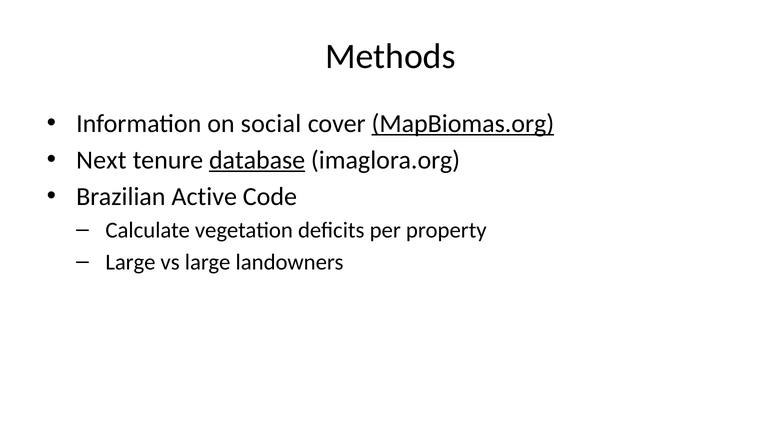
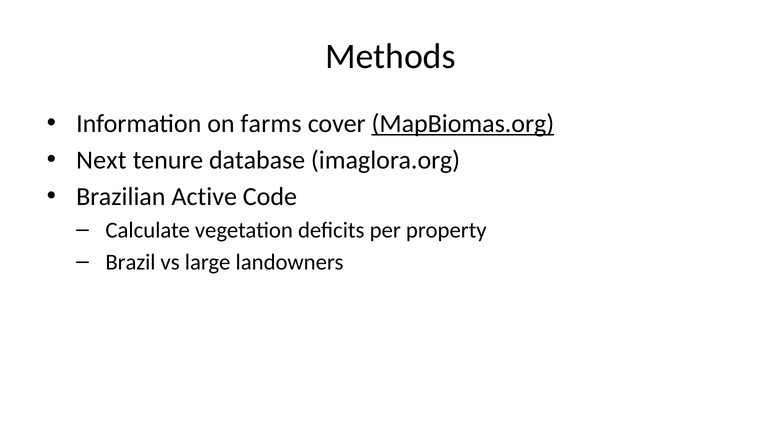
social: social -> farms
database underline: present -> none
Large at (130, 262): Large -> Brazil
